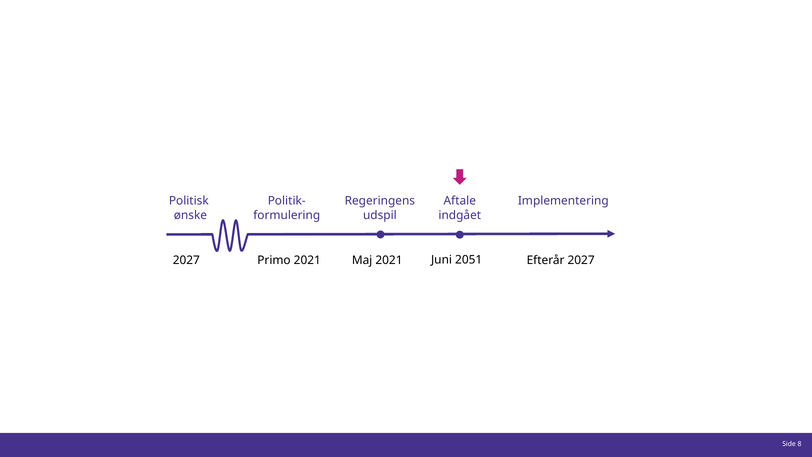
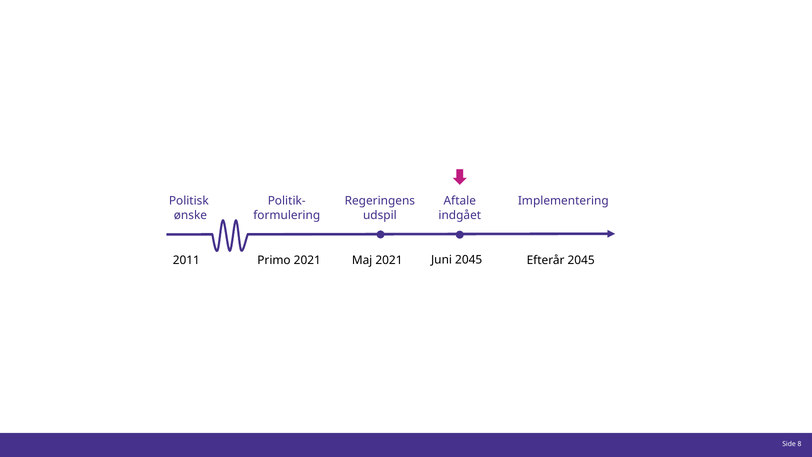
2027 at (186, 260): 2027 -> 2011
Juni 2051: 2051 -> 2045
Efterår 2027: 2027 -> 2045
